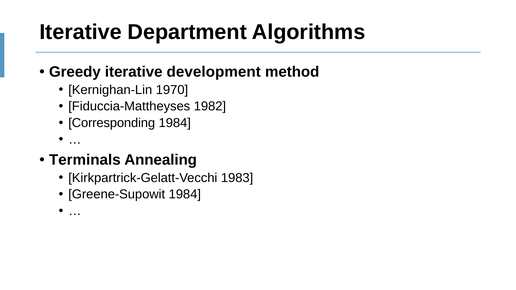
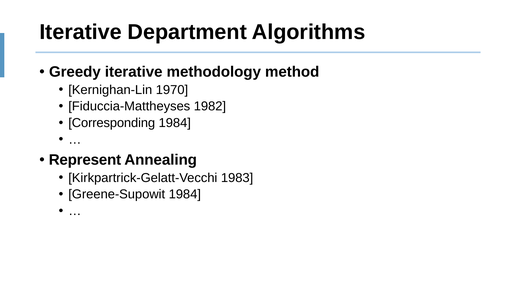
development: development -> methodology
Terminals: Terminals -> Represent
